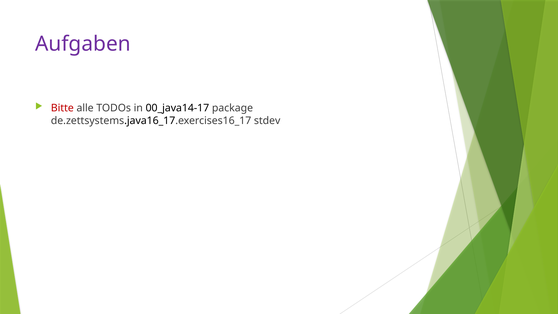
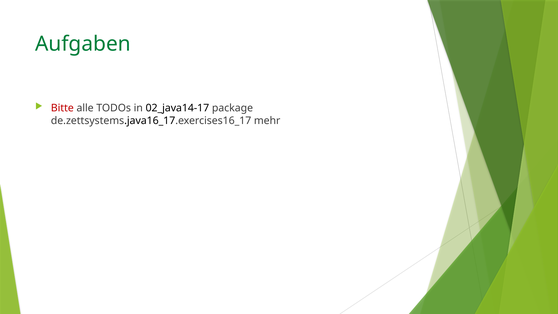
Aufgaben colour: purple -> green
00_java14-17: 00_java14-17 -> 02_java14-17
stdev: stdev -> mehr
